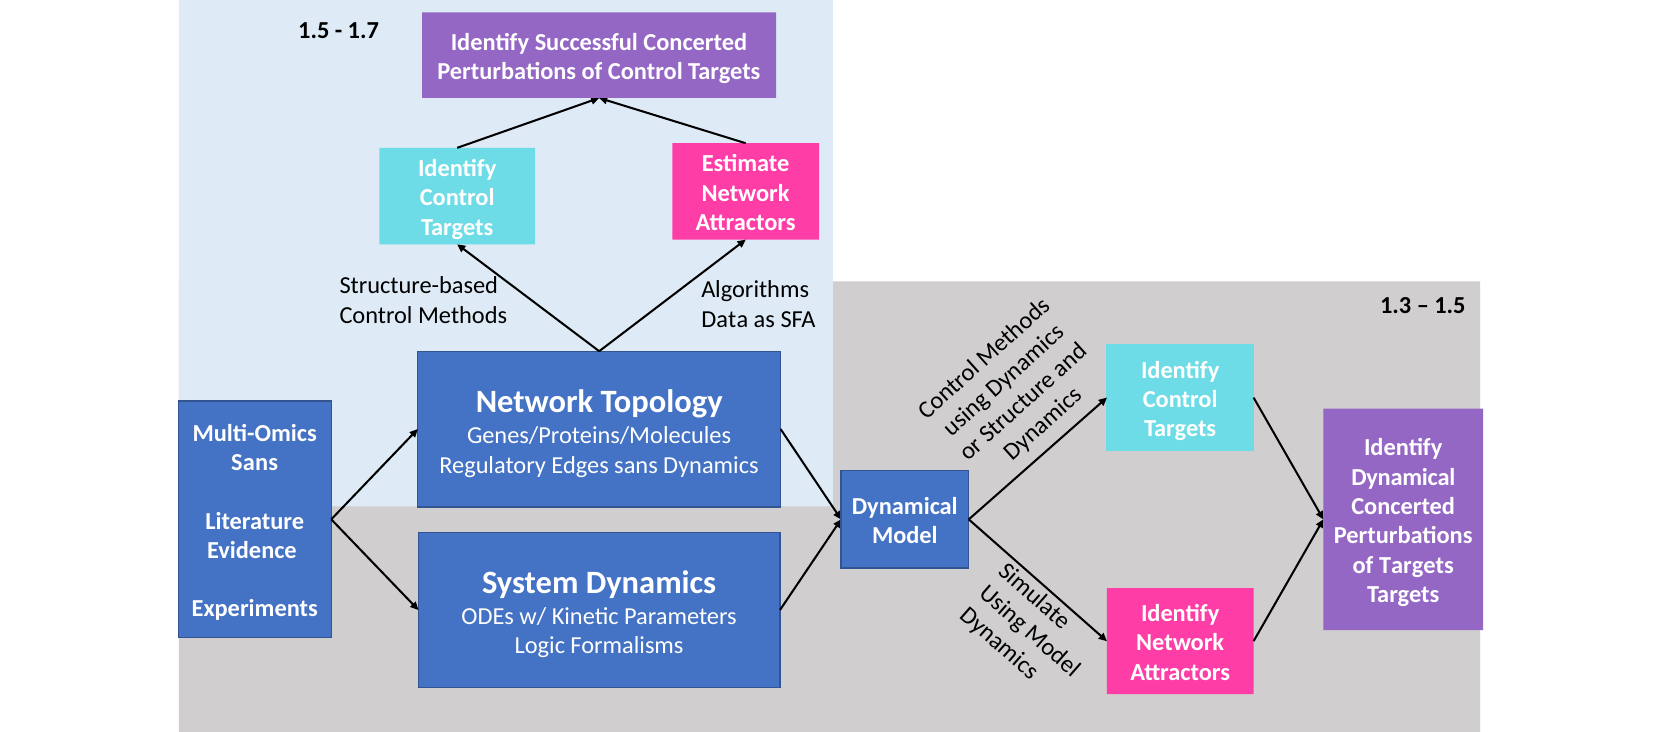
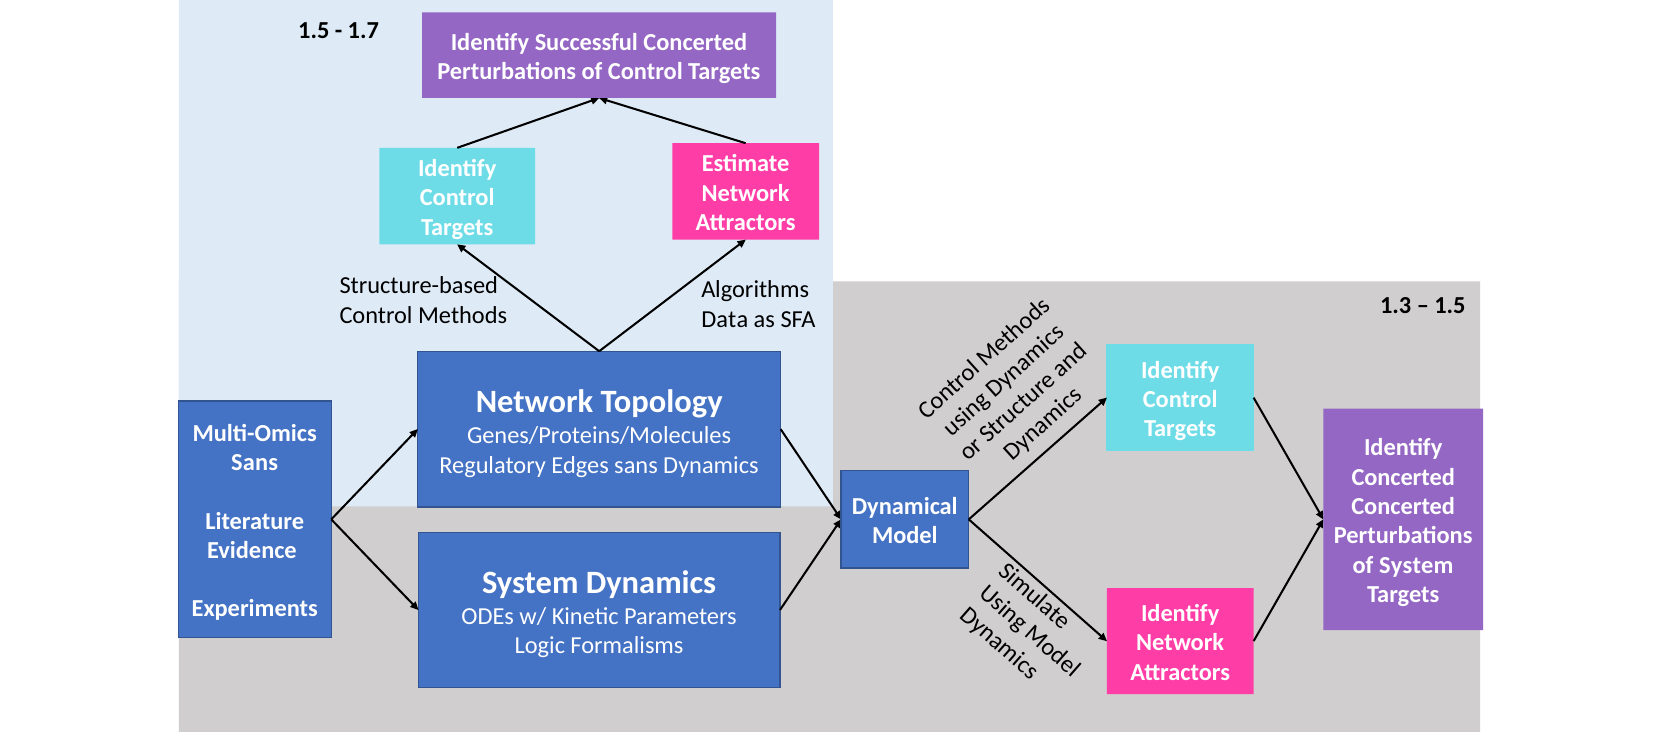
Dynamical at (1403, 477): Dynamical -> Concerted
of Targets: Targets -> System
